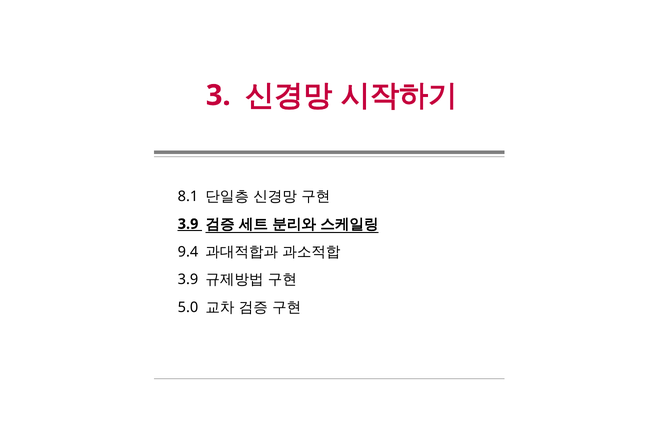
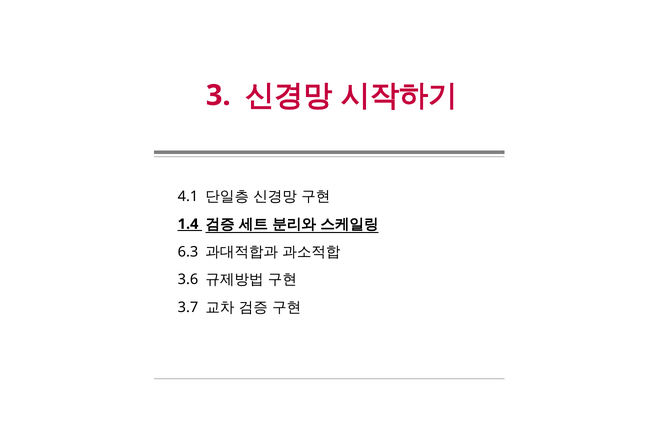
8.1: 8.1 -> 4.1
3.9 at (188, 224): 3.9 -> 1.4
9.4: 9.4 -> 6.3
3.9 at (188, 280): 3.9 -> 3.6
5.0: 5.0 -> 3.7
